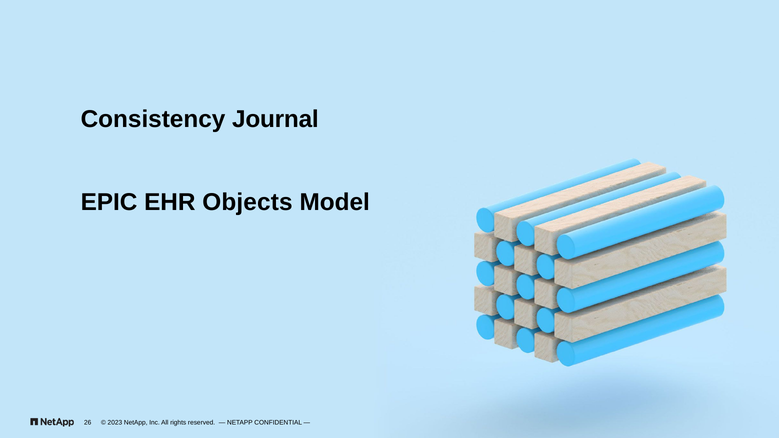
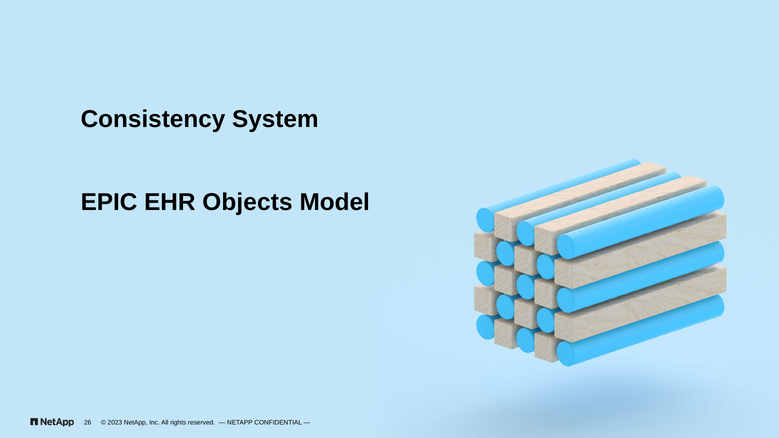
Journal: Journal -> System
